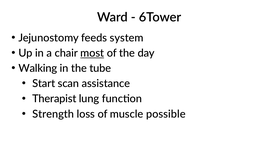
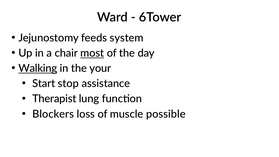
Walking underline: none -> present
tube: tube -> your
scan: scan -> stop
Strength: Strength -> Blockers
